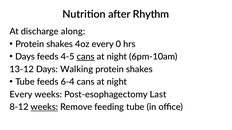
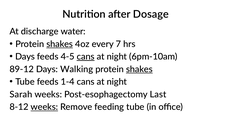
Rhythm: Rhythm -> Dosage
along: along -> water
shakes at (60, 44) underline: none -> present
0: 0 -> 7
13-12: 13-12 -> 89-12
shakes at (139, 69) underline: none -> present
6-4: 6-4 -> 1-4
Every at (21, 95): Every -> Sarah
